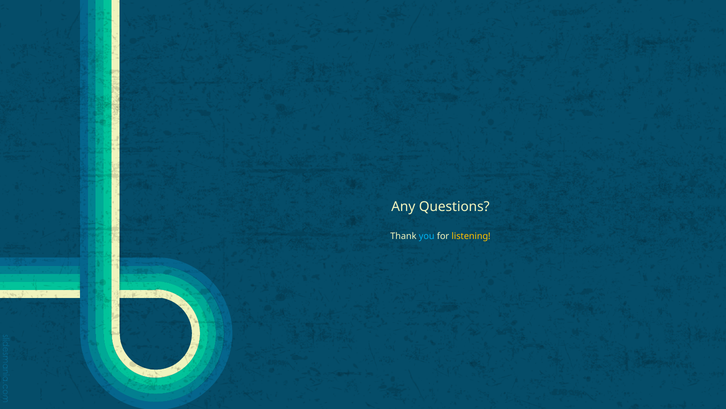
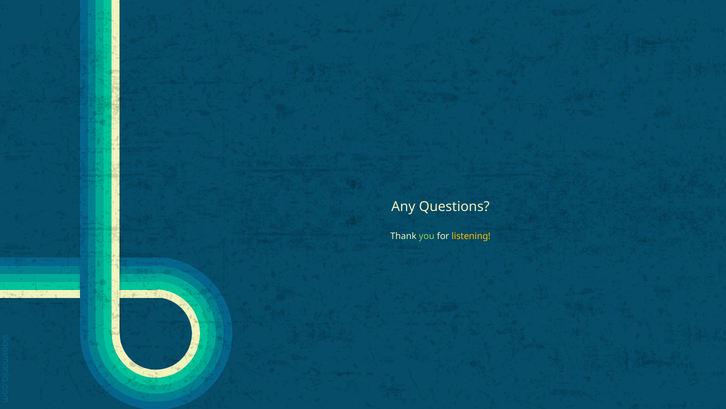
you colour: light blue -> light green
